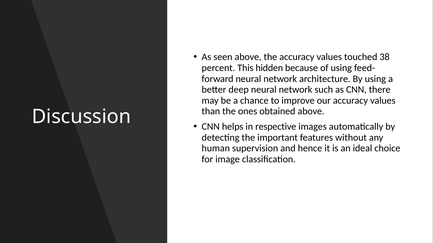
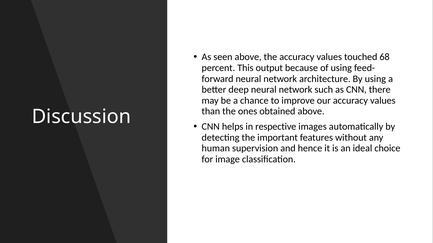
38: 38 -> 68
hidden: hidden -> output
